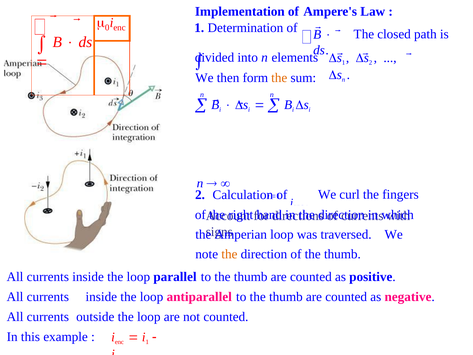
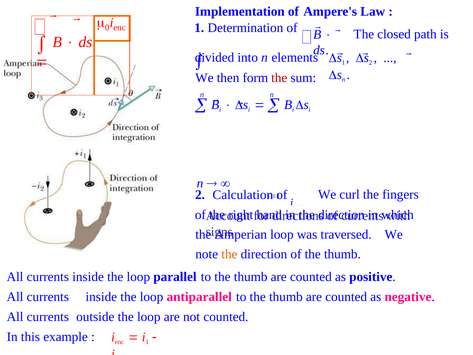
the at (279, 78) colour: orange -> red
